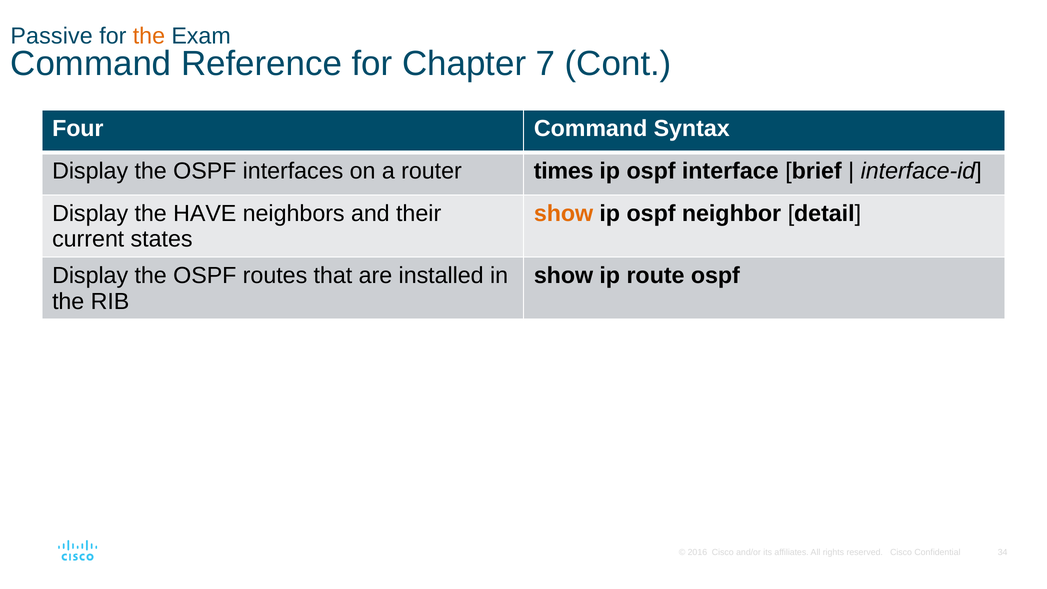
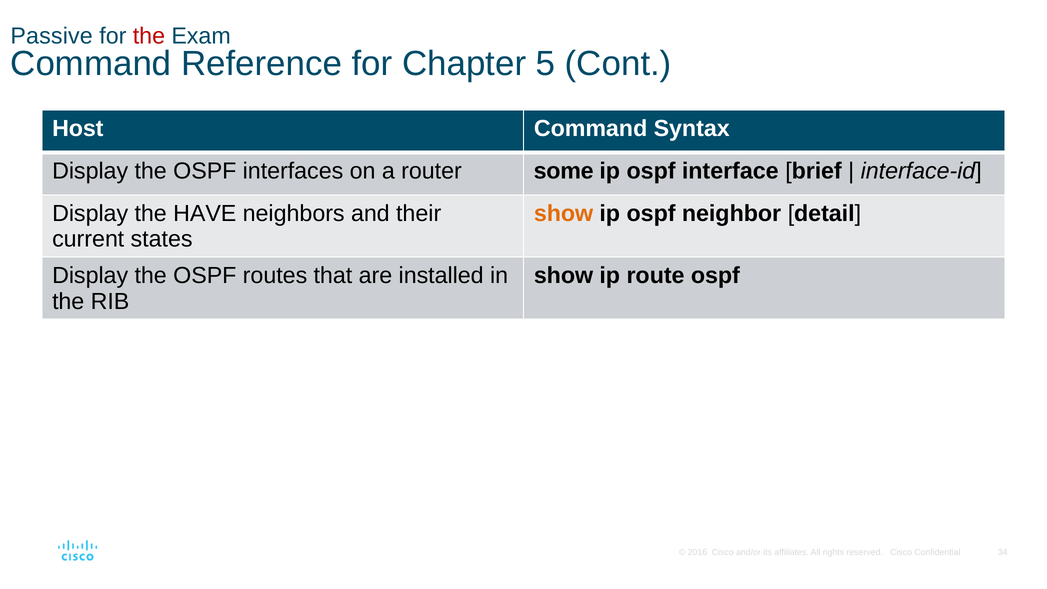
the at (149, 36) colour: orange -> red
7: 7 -> 5
Four: Four -> Host
times: times -> some
